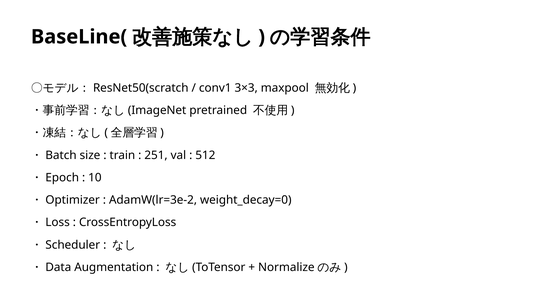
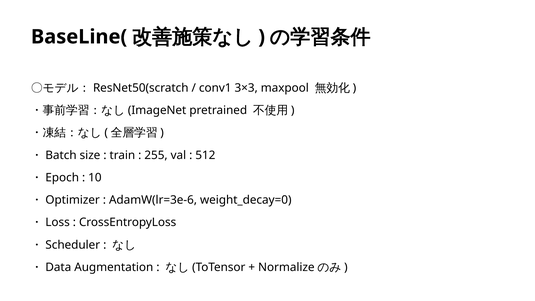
251: 251 -> 255
AdamW(lr=3e-2: AdamW(lr=3e-2 -> AdamW(lr=3e-6
